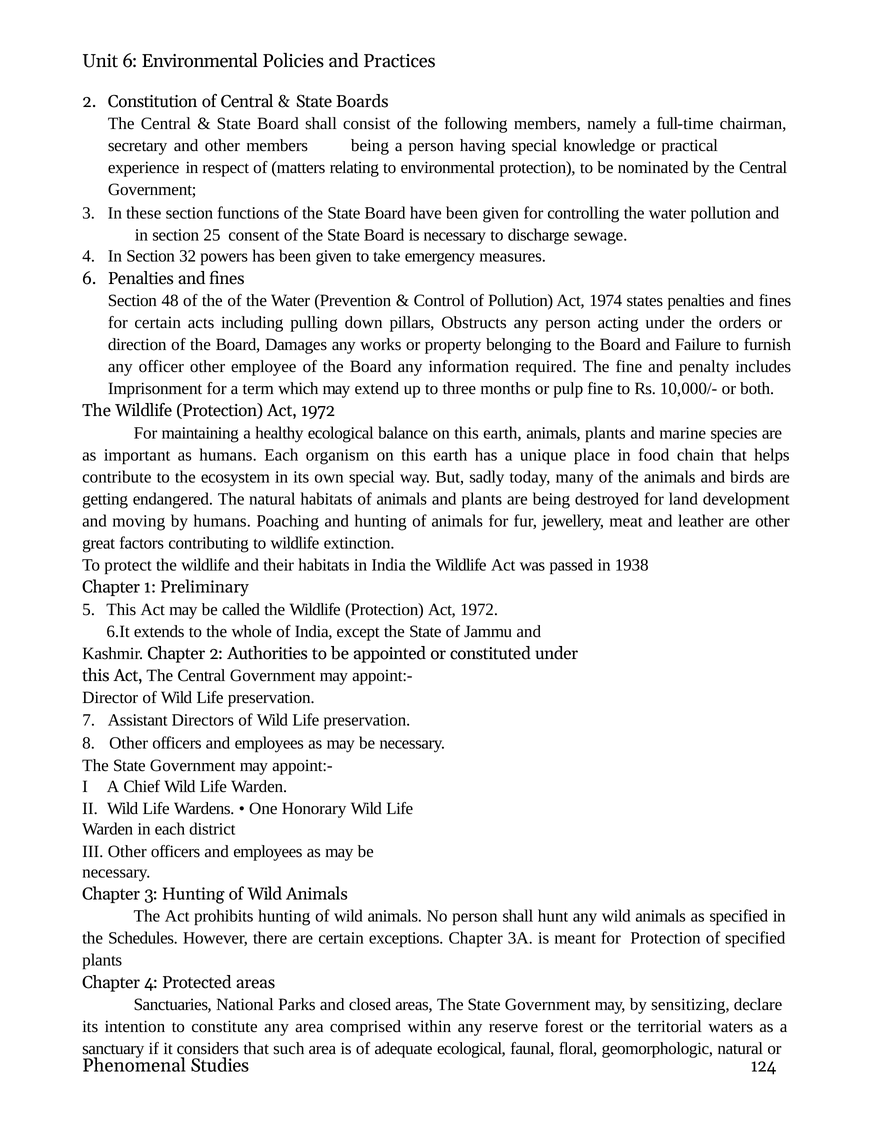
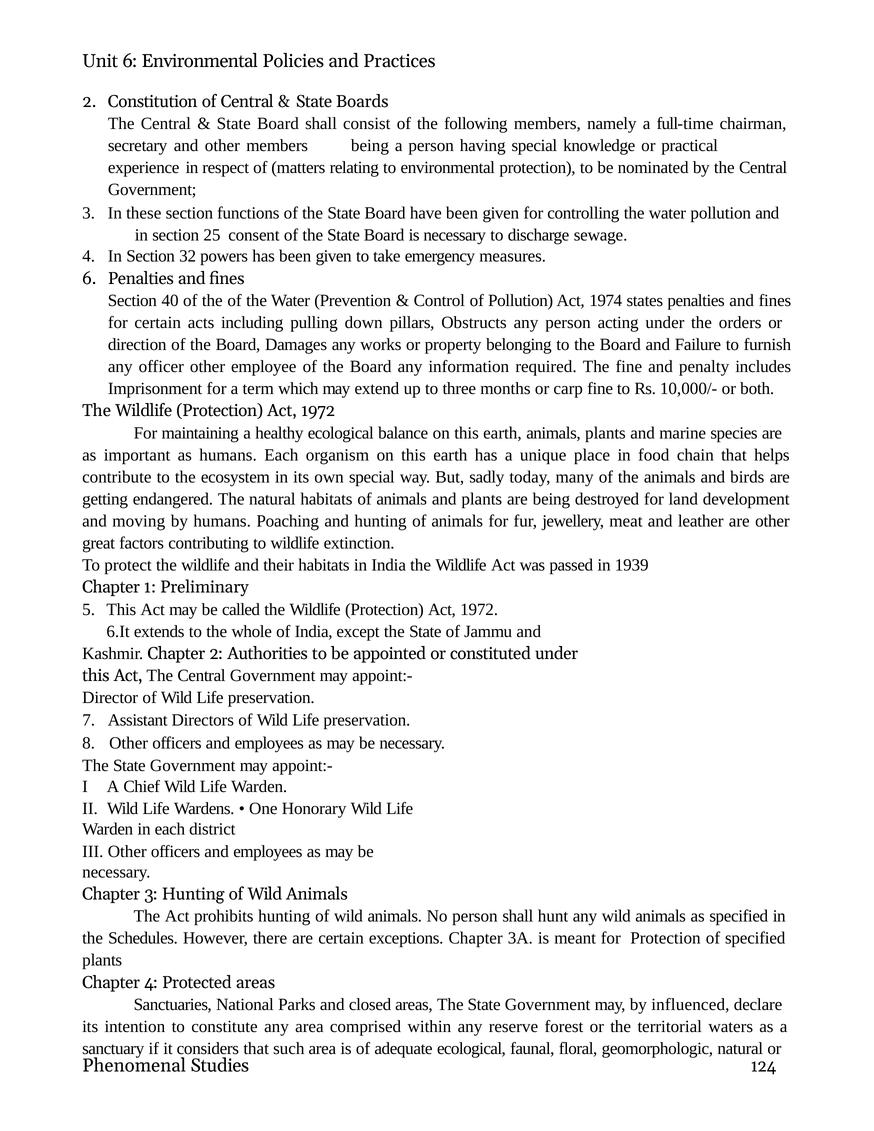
48: 48 -> 40
pulp: pulp -> carp
1938: 1938 -> 1939
sensitizing: sensitizing -> influenced
